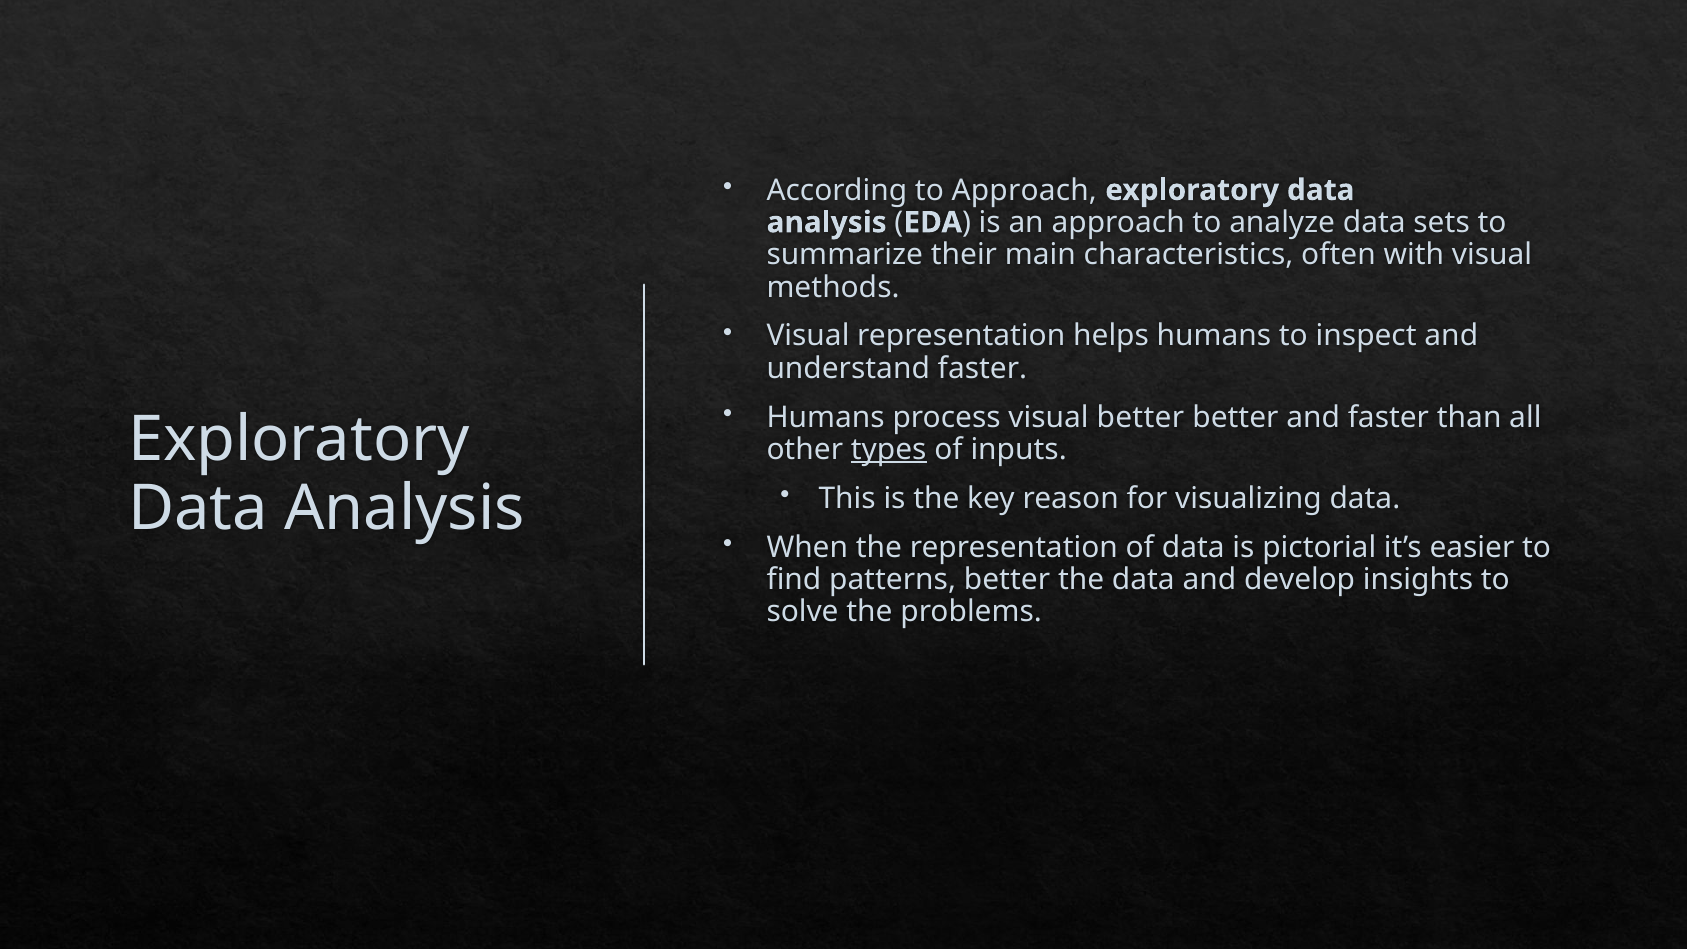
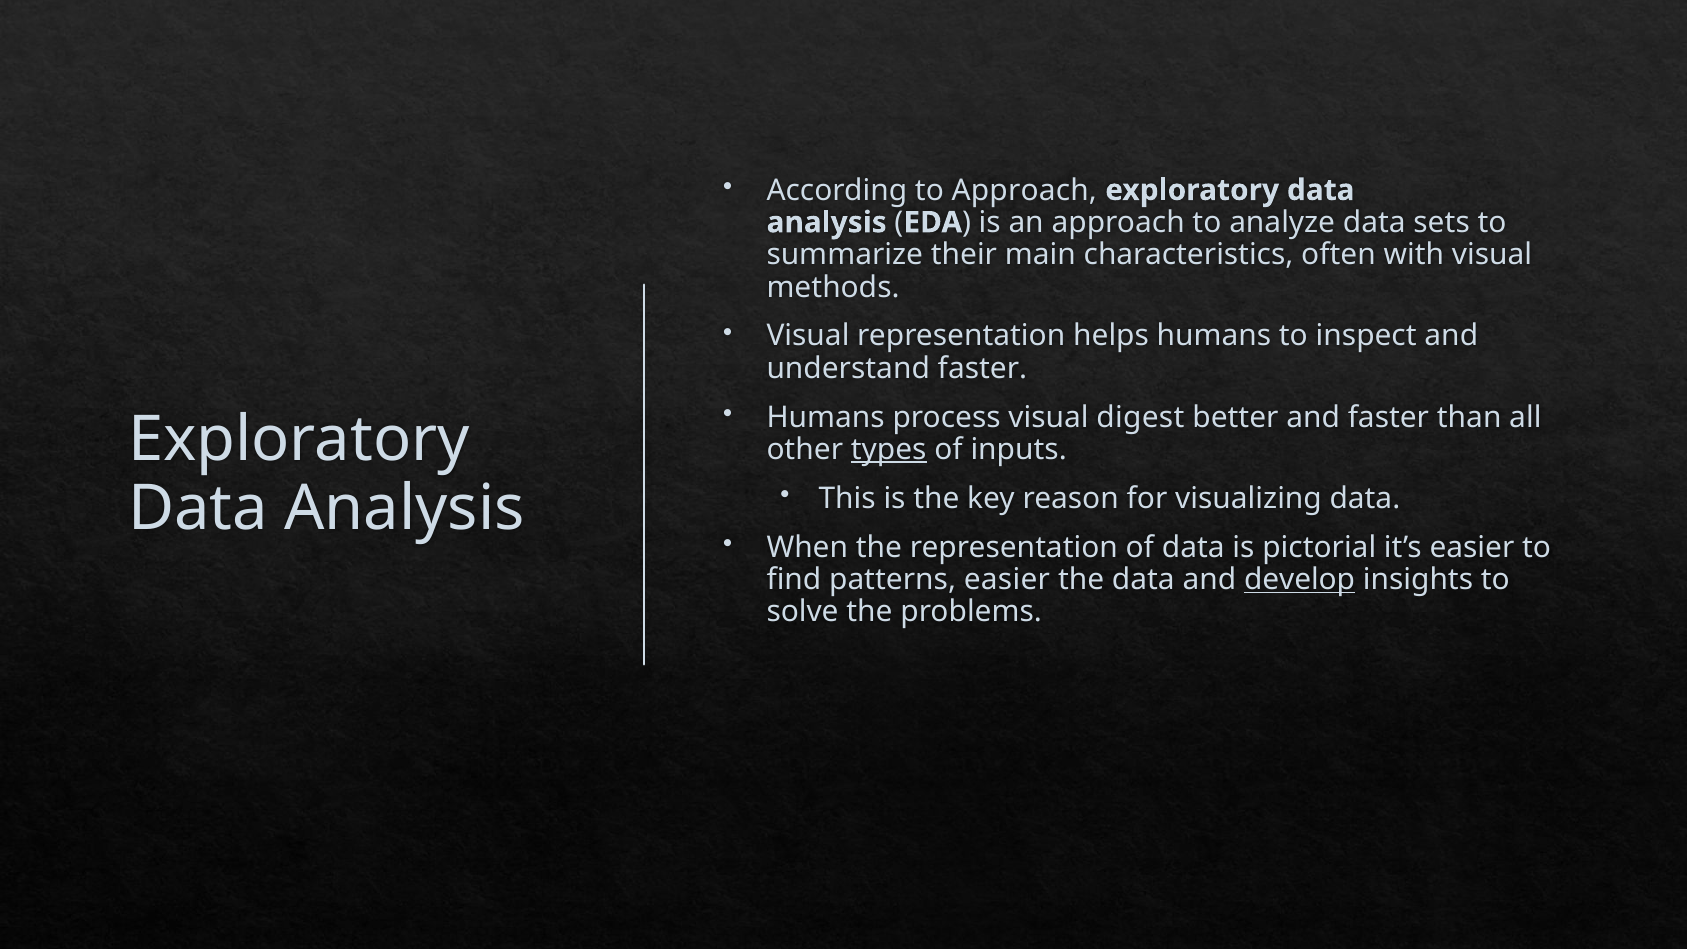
visual better: better -> digest
patterns better: better -> easier
develop underline: none -> present
